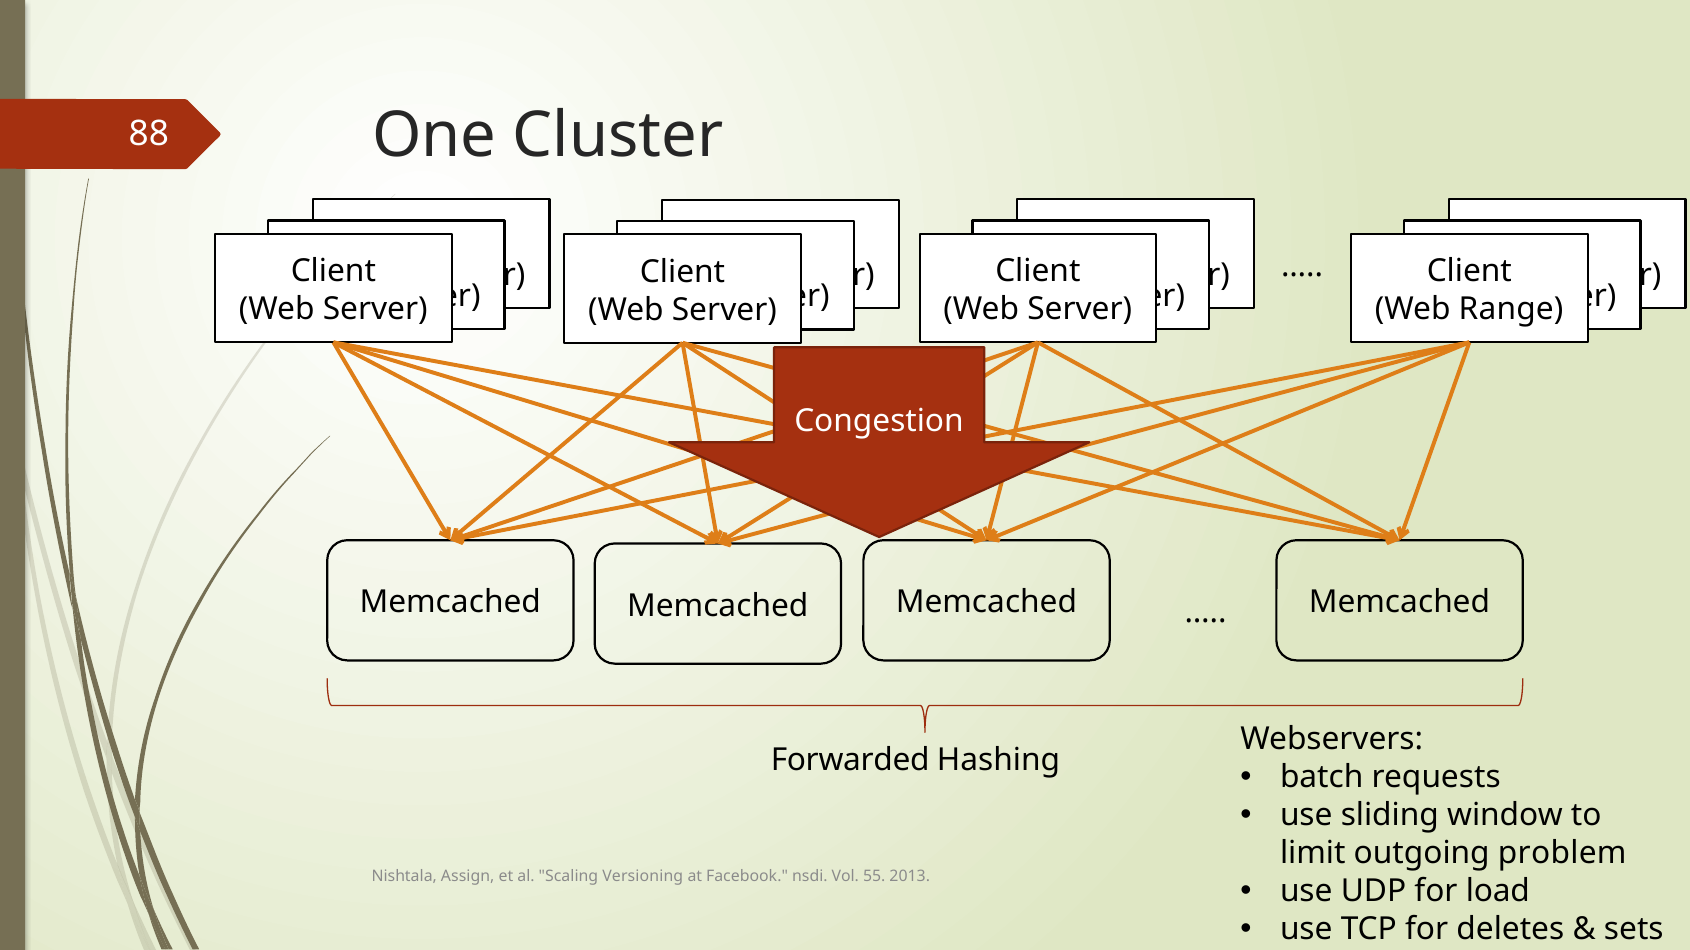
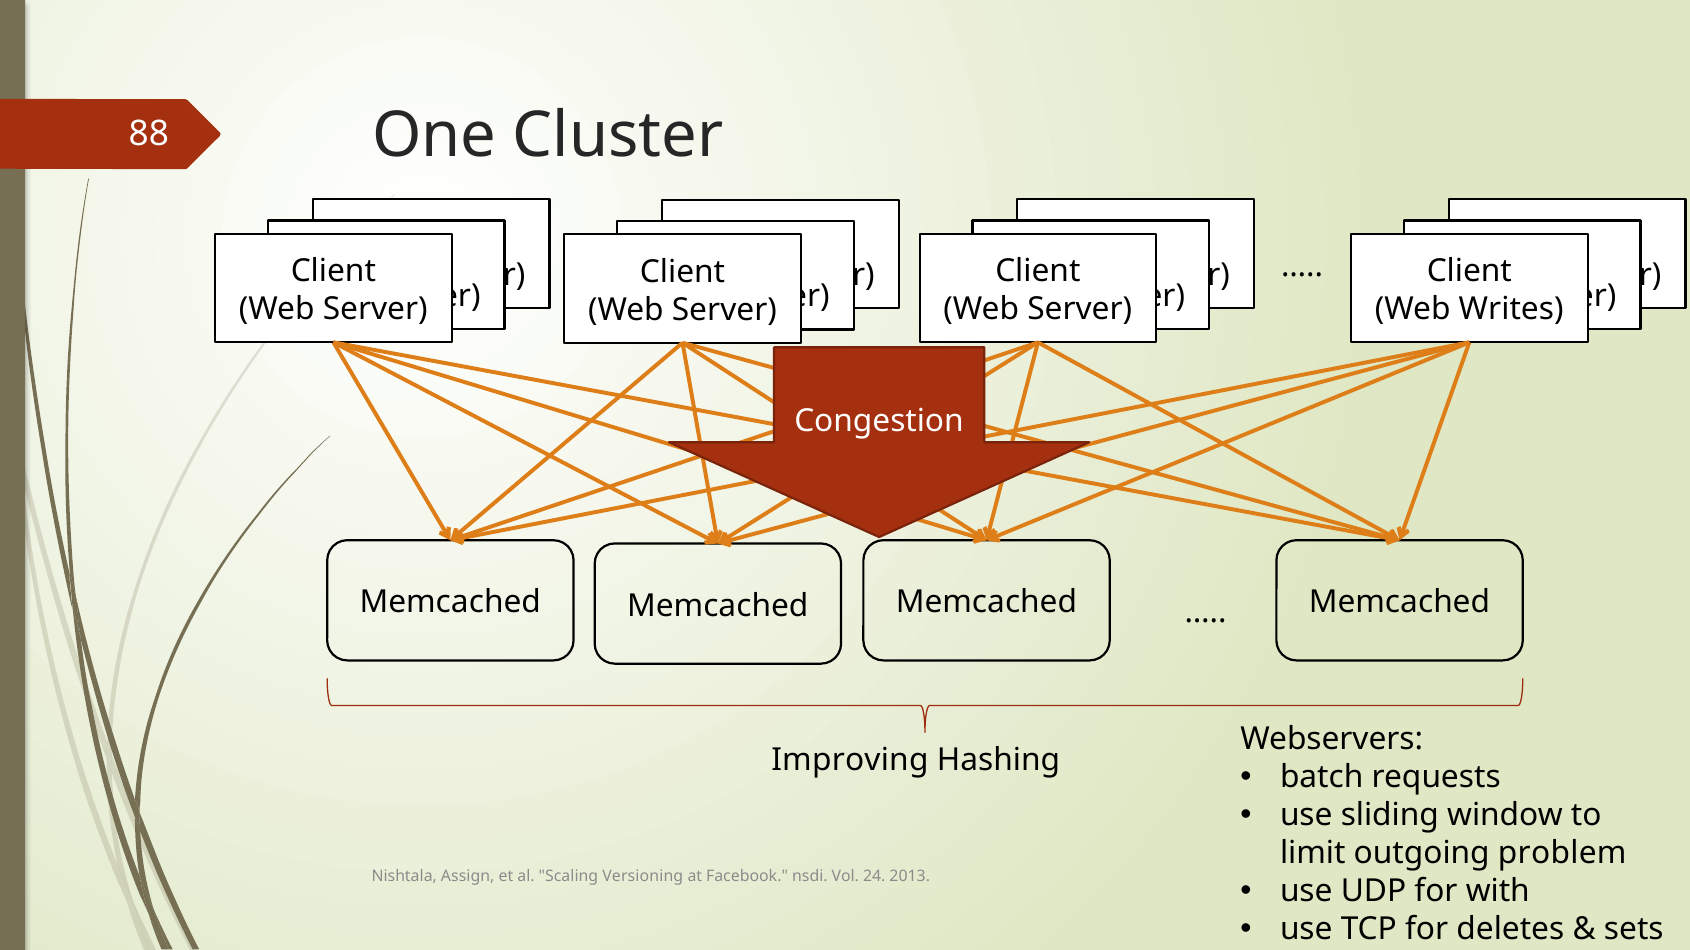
Range: Range -> Writes
Forwarded: Forwarded -> Improving
55: 55 -> 24
load: load -> with
